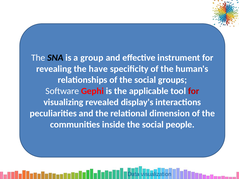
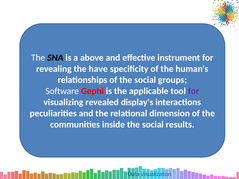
group: group -> above
for at (194, 91) colour: red -> purple
people: people -> results
